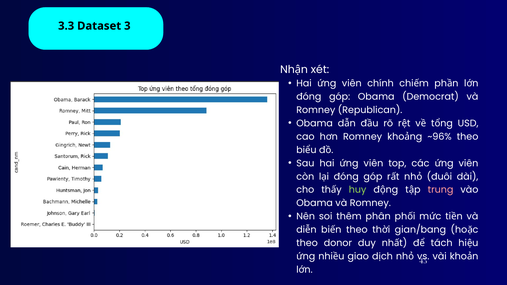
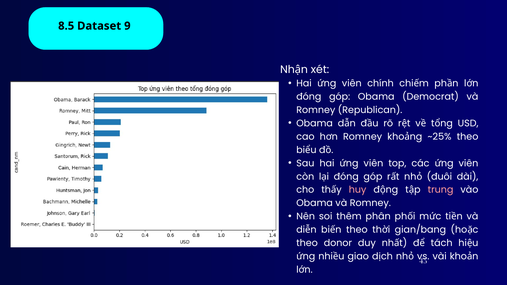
3.3: 3.3 -> 8.5
3: 3 -> 9
~96%: ~96% -> ~25%
huy colour: light green -> pink
